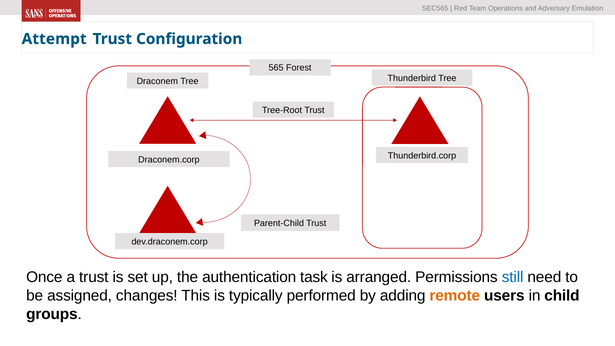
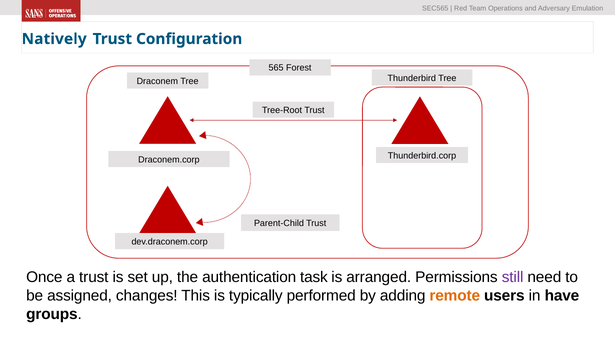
Attempt: Attempt -> Natively
still colour: blue -> purple
child: child -> have
